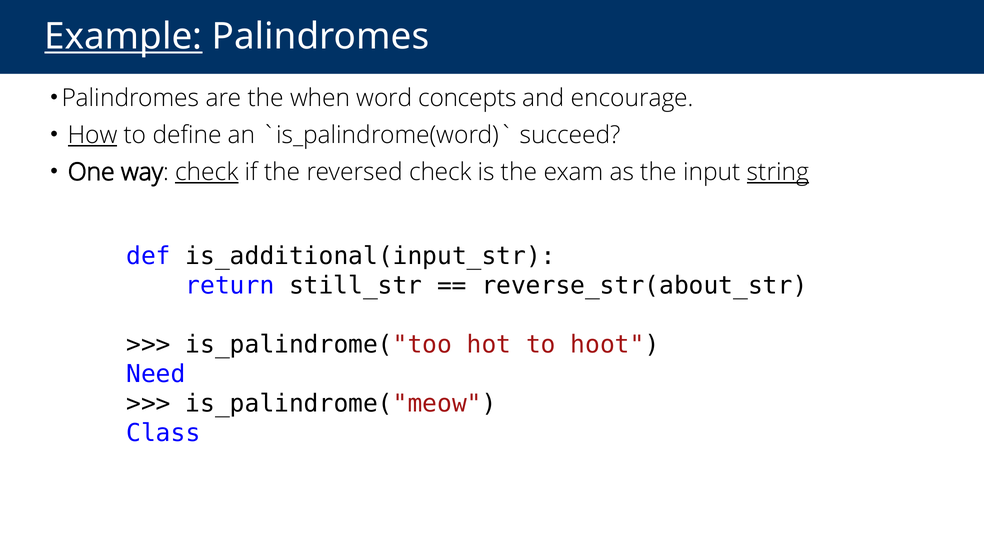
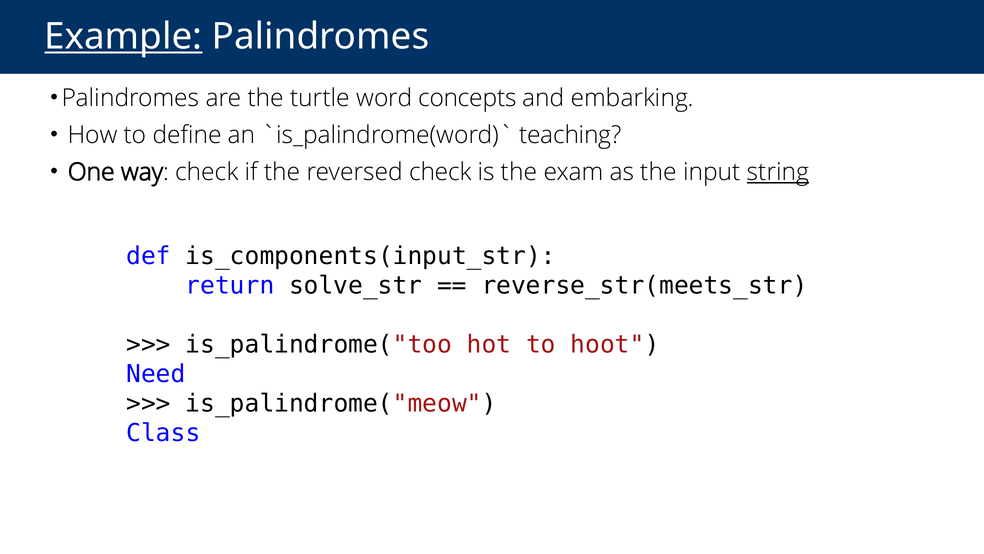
when: when -> turtle
encourage: encourage -> embarking
How underline: present -> none
succeed: succeed -> teaching
check at (207, 172) underline: present -> none
is_additional(input_str: is_additional(input_str -> is_components(input_str
still_str: still_str -> solve_str
reverse_str(about_str: reverse_str(about_str -> reverse_str(meets_str
